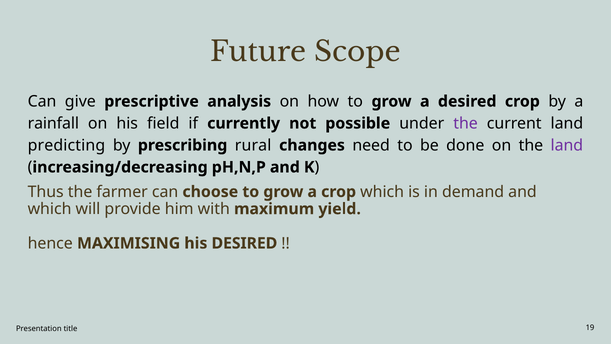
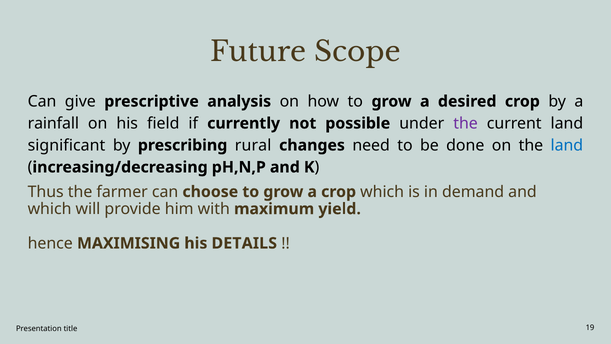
predicting: predicting -> significant
land at (567, 145) colour: purple -> blue
his DESIRED: DESIRED -> DETAILS
